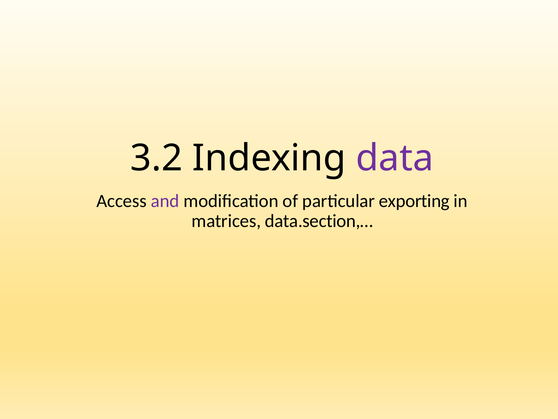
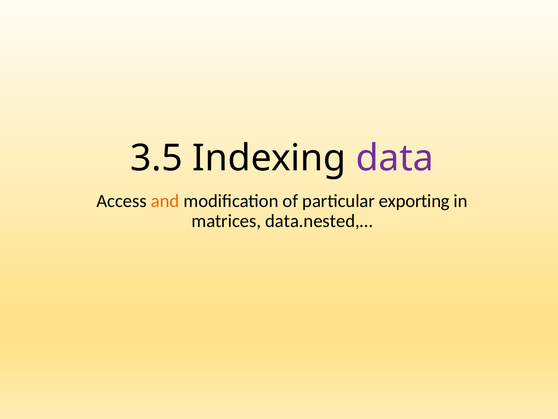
3.2: 3.2 -> 3.5
and colour: purple -> orange
data.section,…: data.section,… -> data.nested,…
